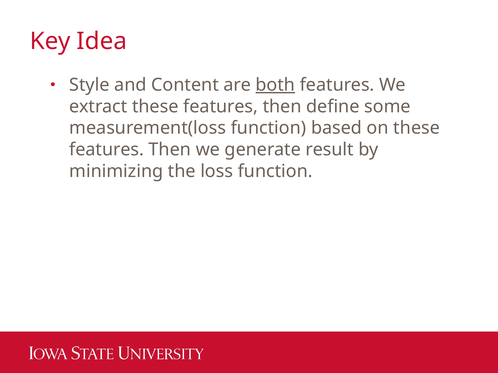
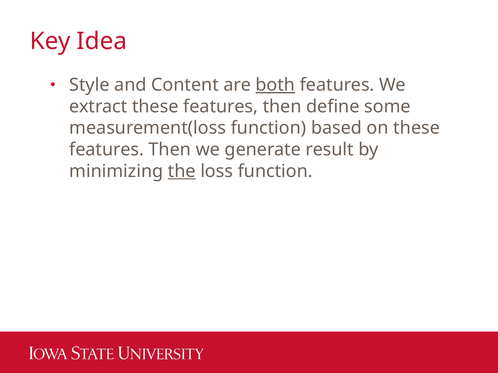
the underline: none -> present
